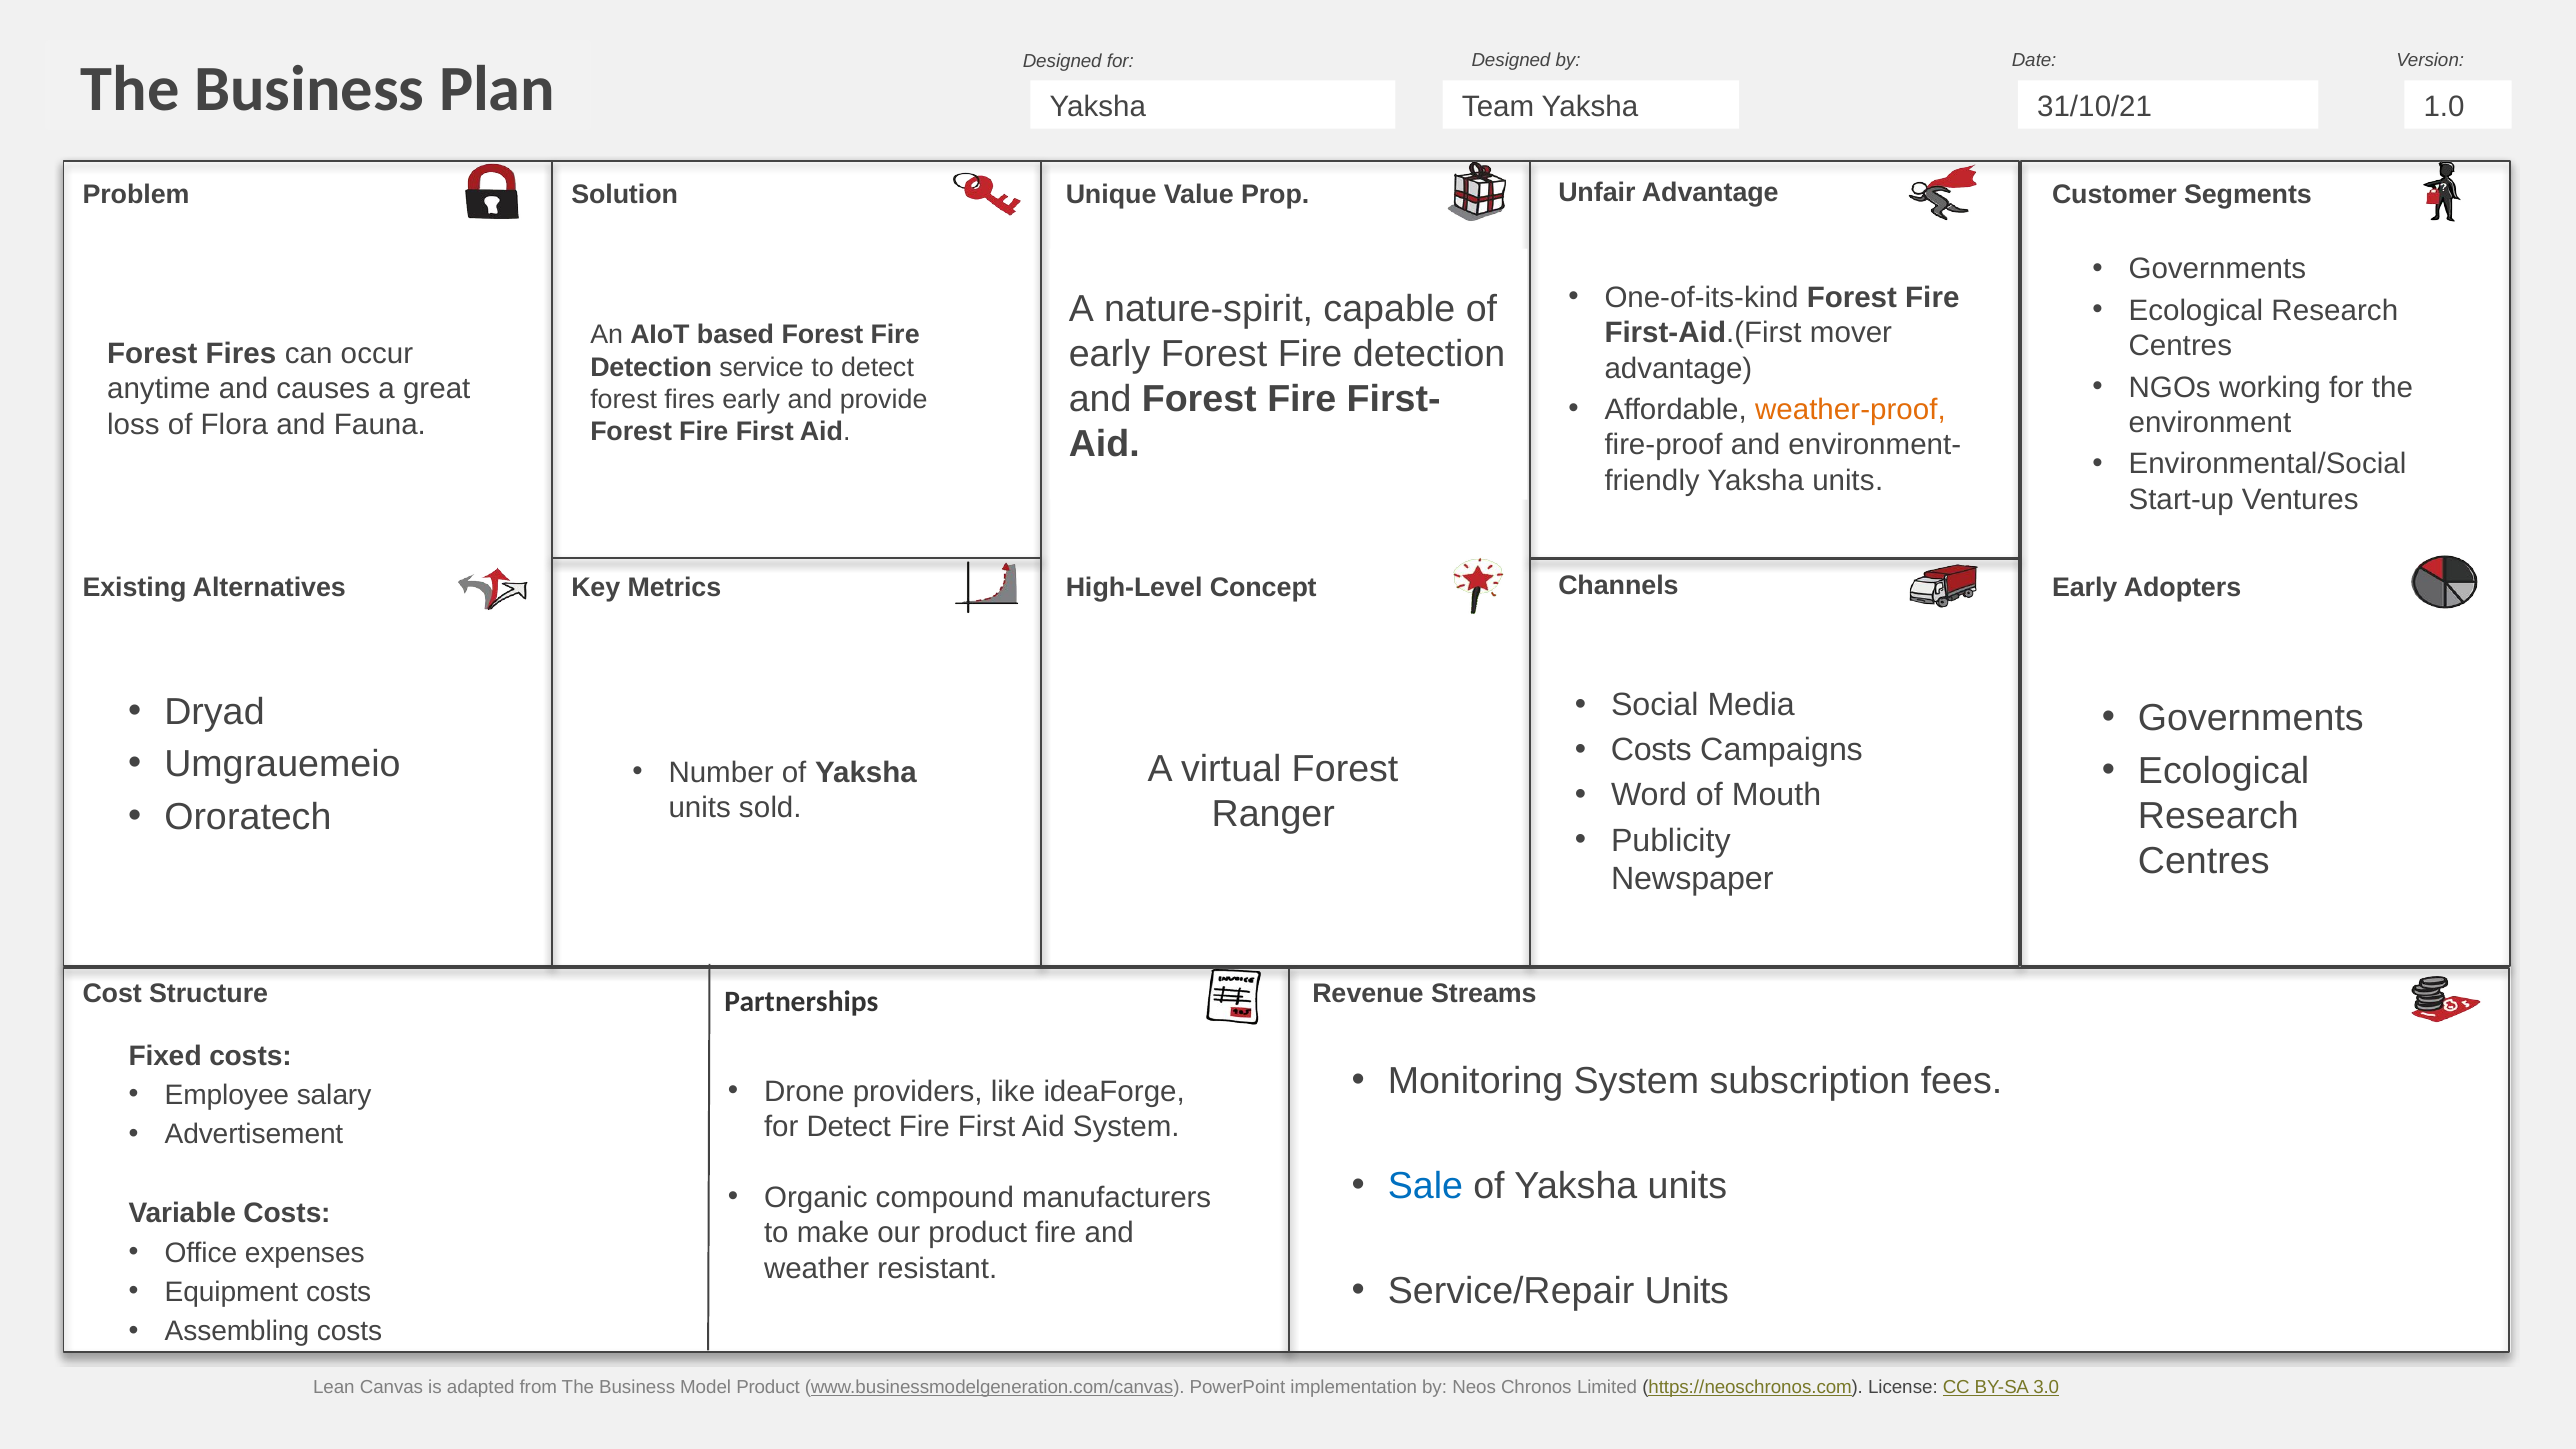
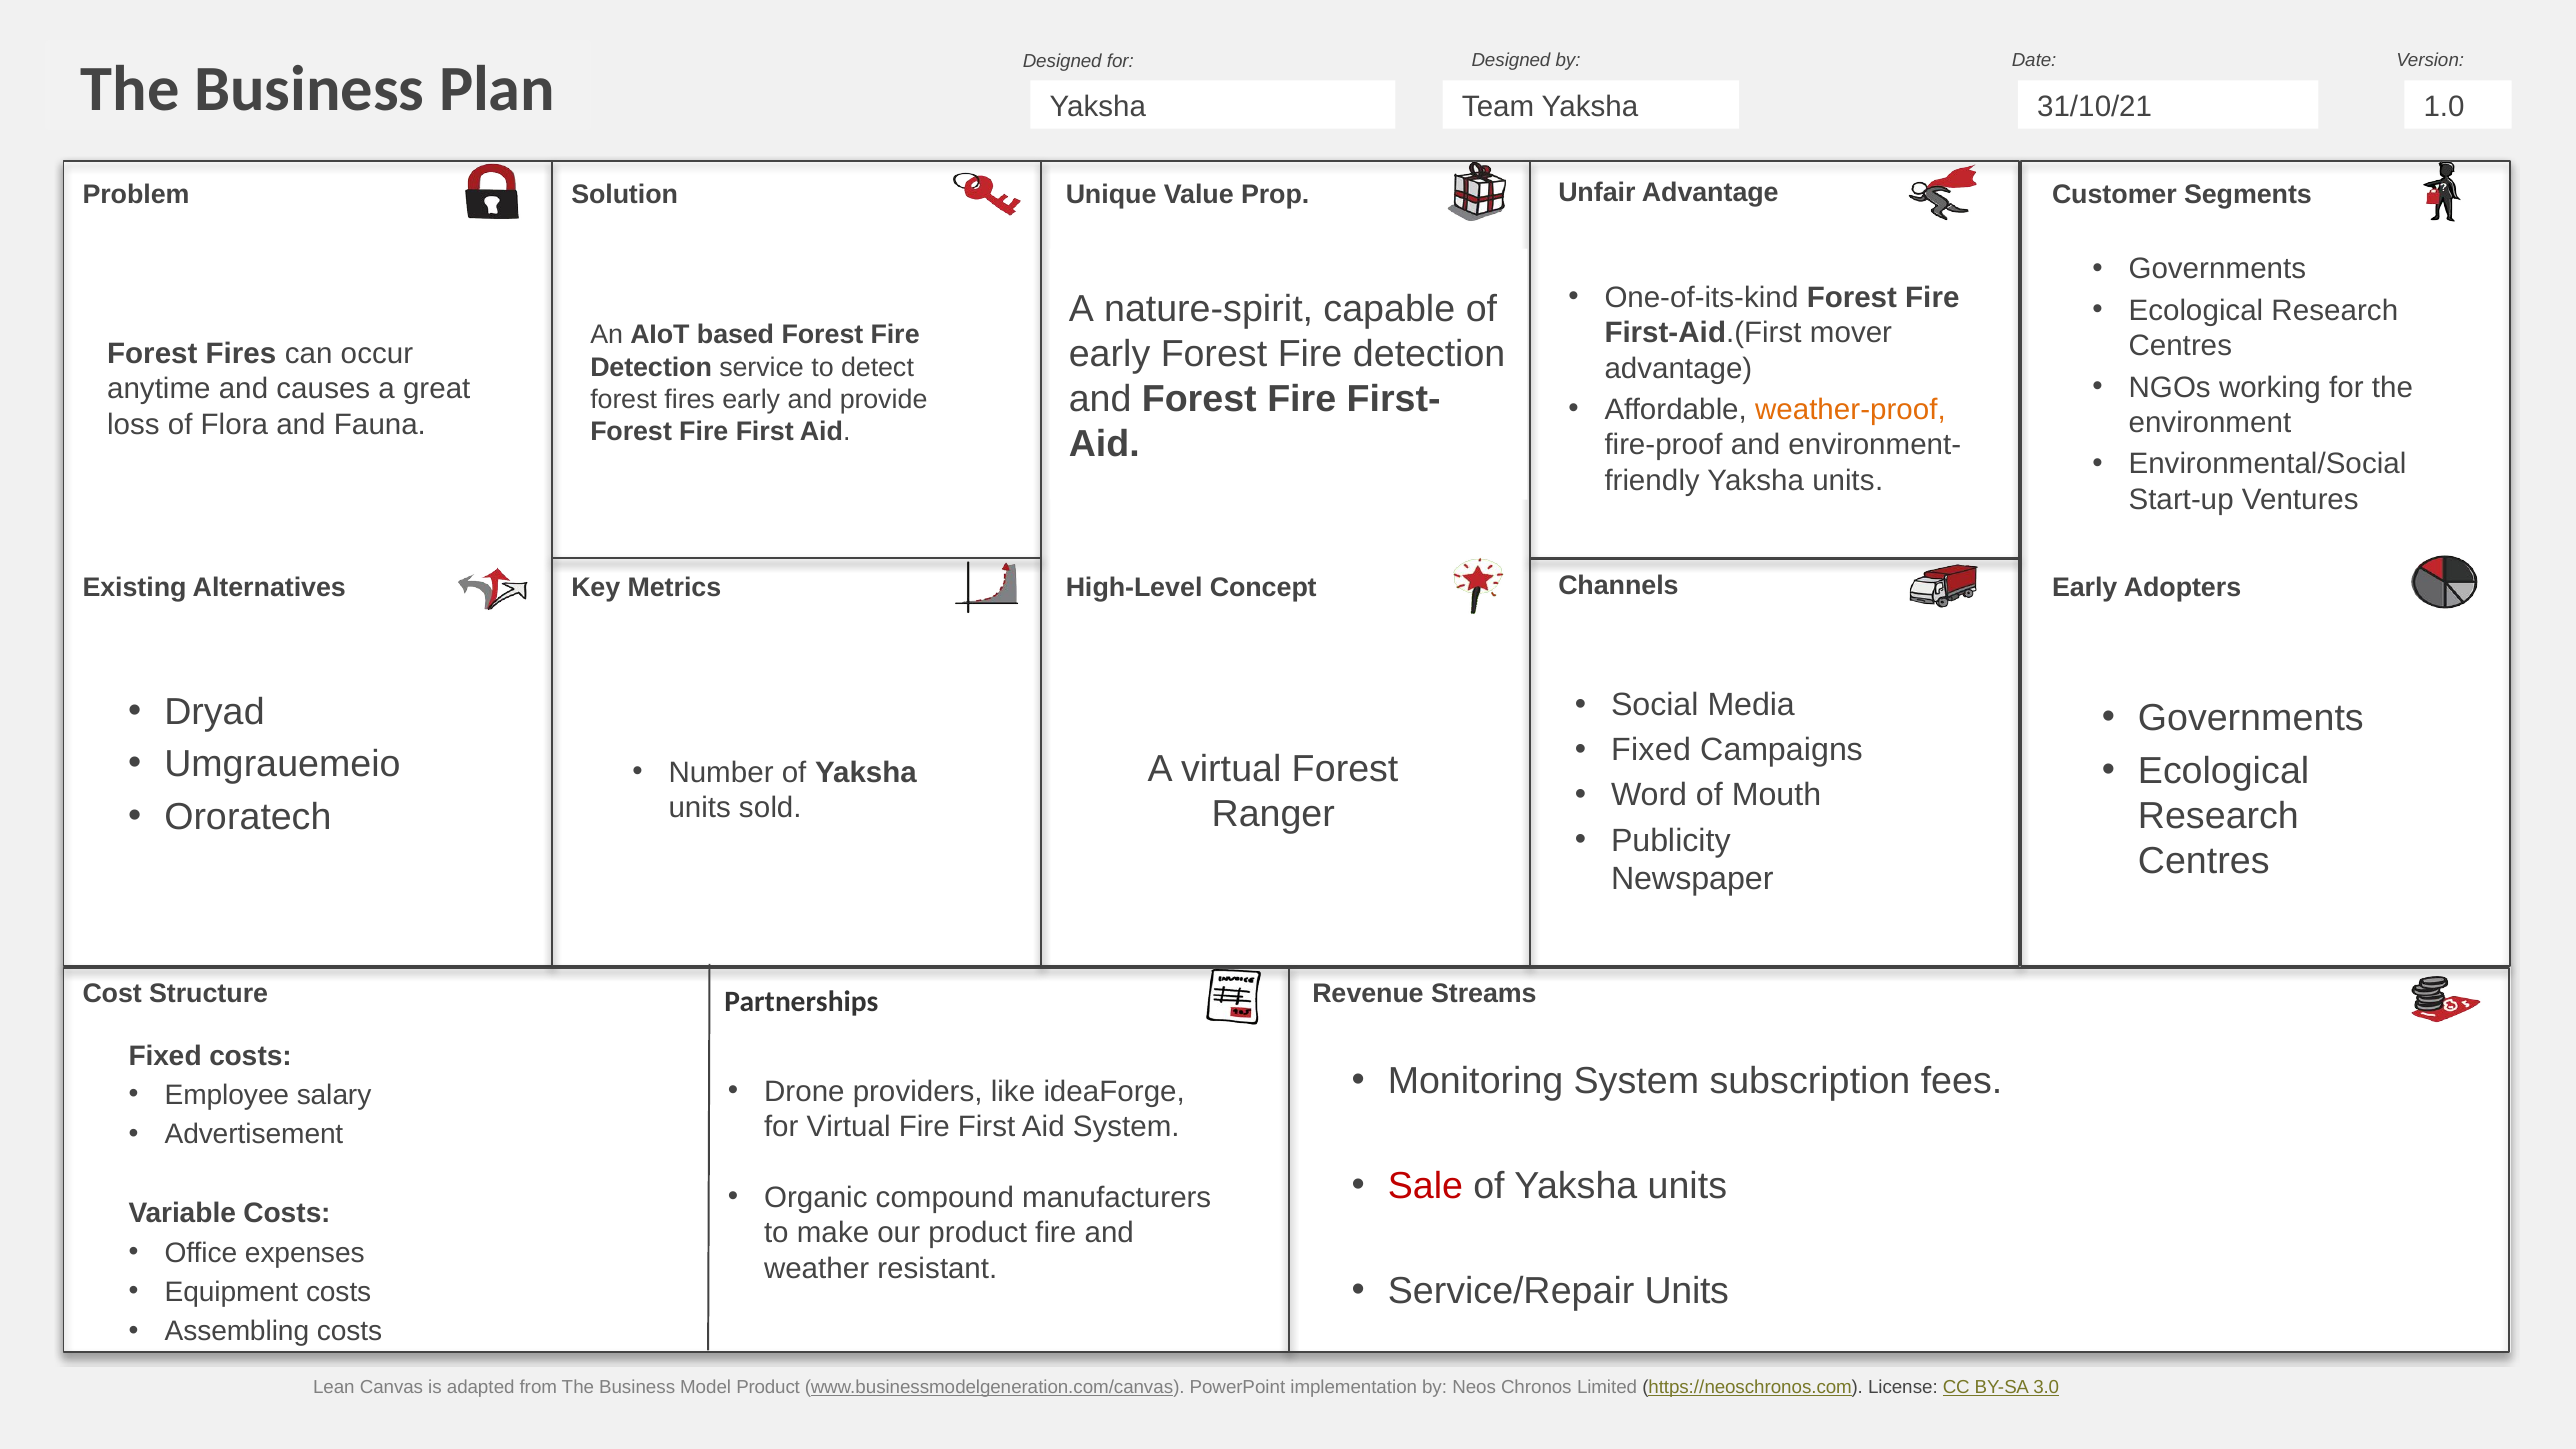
Costs at (1651, 750): Costs -> Fixed
for Detect: Detect -> Virtual
Sale colour: blue -> red
